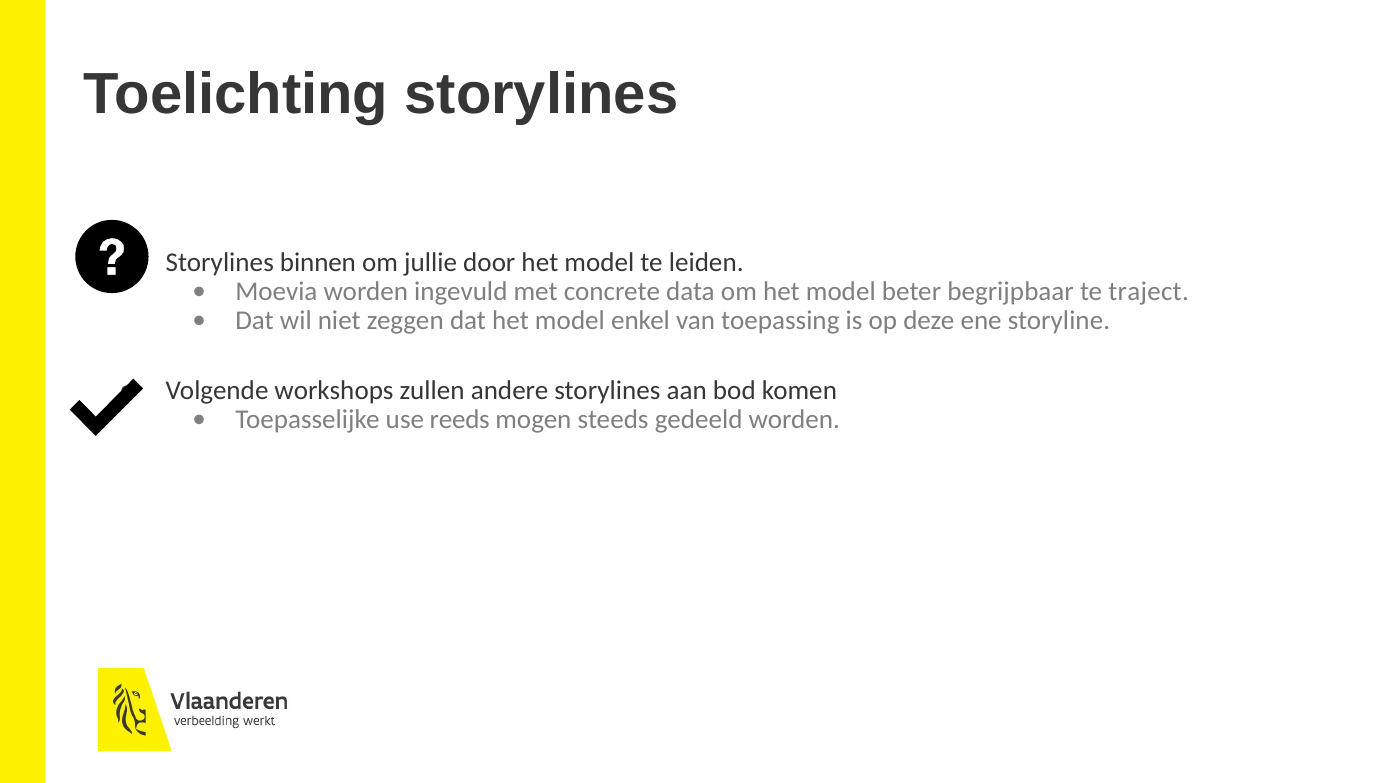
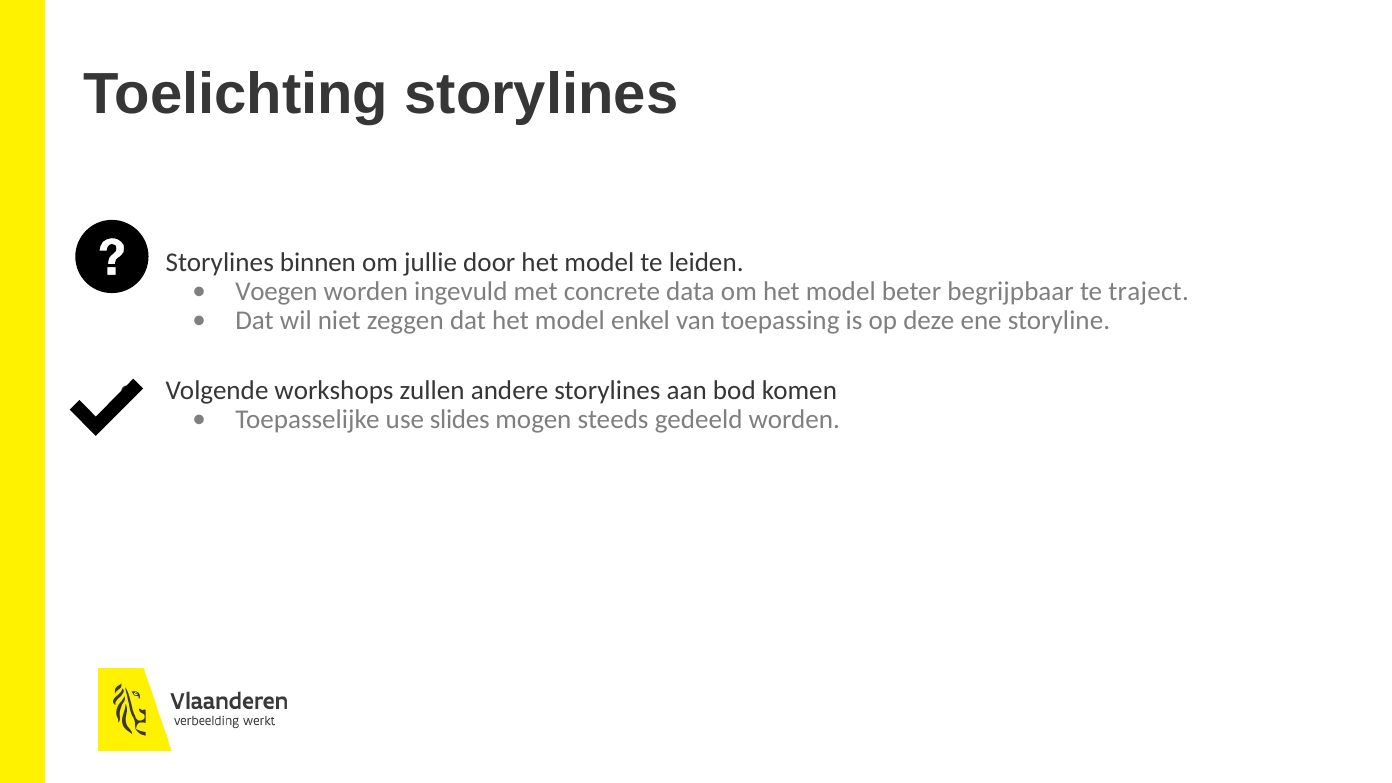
Moevia: Moevia -> Voegen
reeds: reeds -> slides
